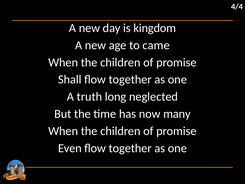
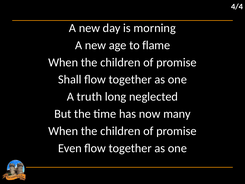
kingdom: kingdom -> morning
came: came -> flame
